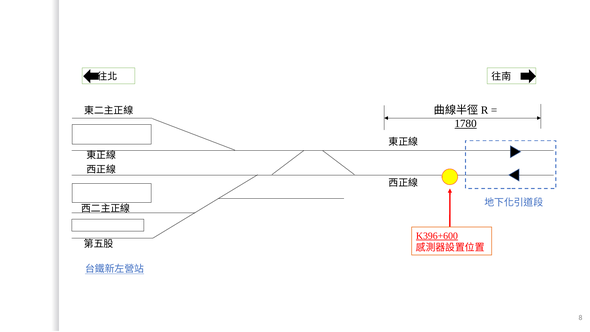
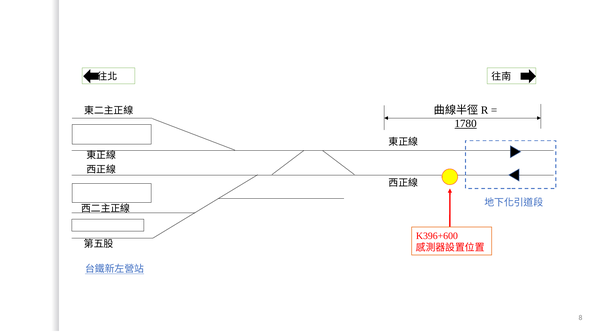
K396+600 underline: present -> none
